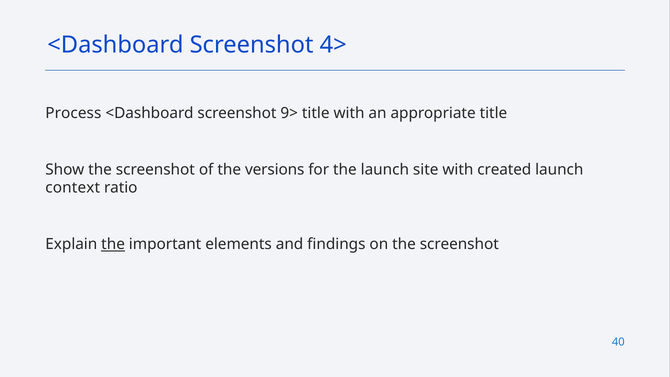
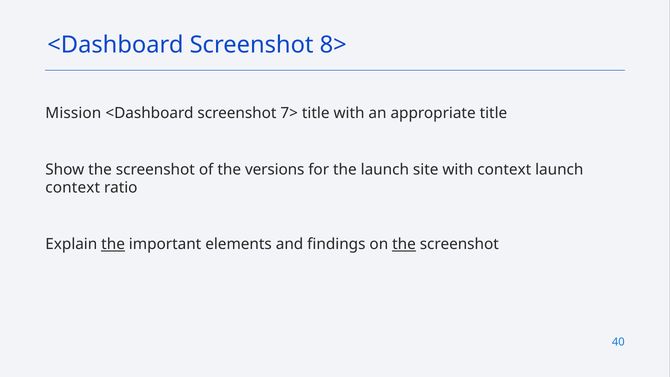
4>: 4> -> 8>
Process: Process -> Mission
9>: 9> -> 7>
with created: created -> context
the at (404, 244) underline: none -> present
